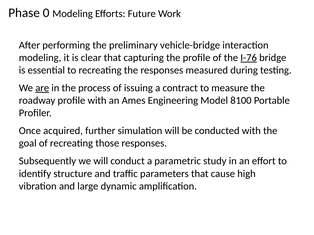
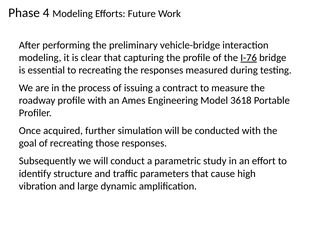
0: 0 -> 4
are underline: present -> none
8100: 8100 -> 3618
